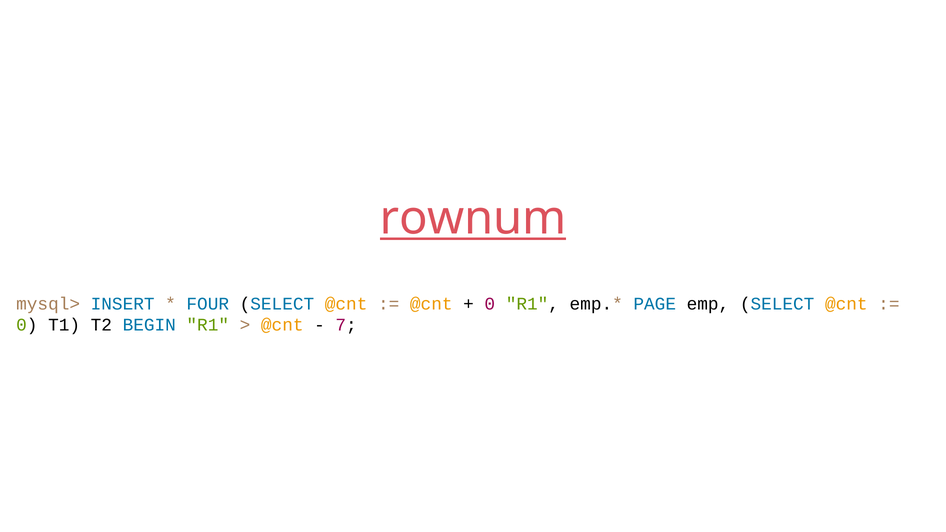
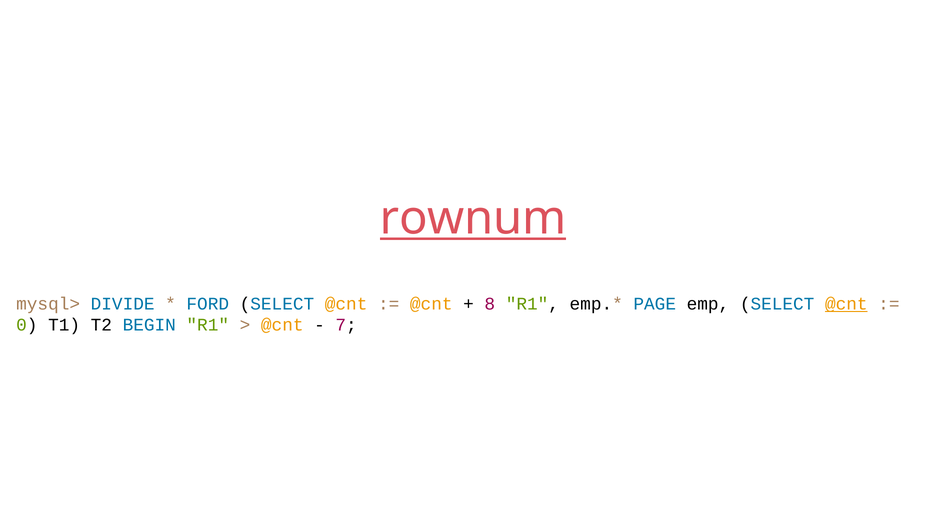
INSERT: INSERT -> DIVIDE
FOUR: FOUR -> FORD
0 at (490, 304): 0 -> 8
@cnt at (846, 304) underline: none -> present
